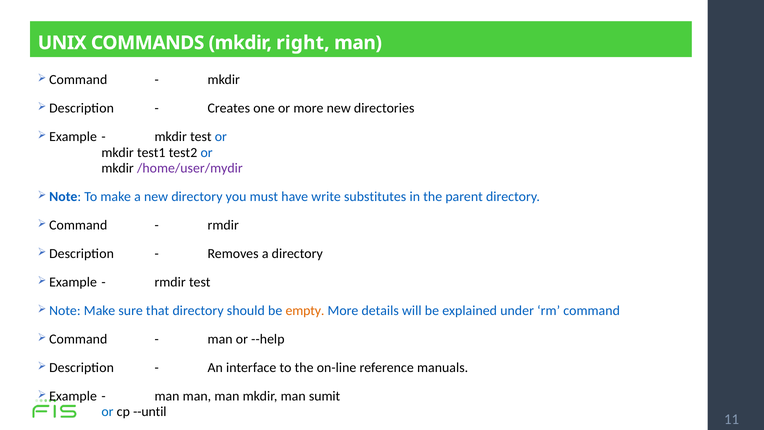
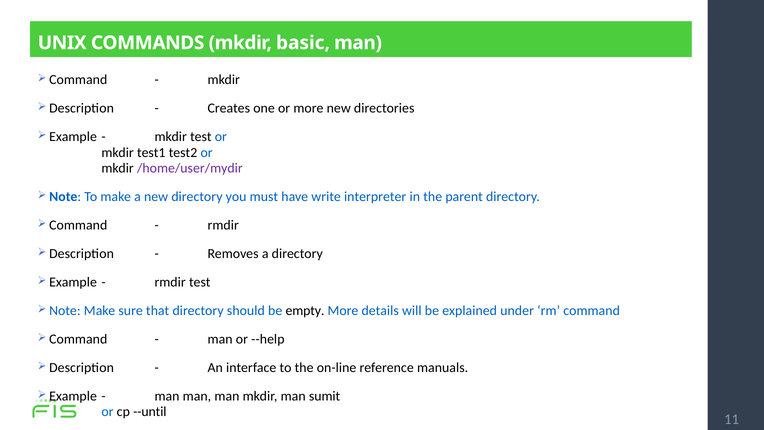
right: right -> basic
substitutes: substitutes -> interpreter
empty colour: orange -> black
